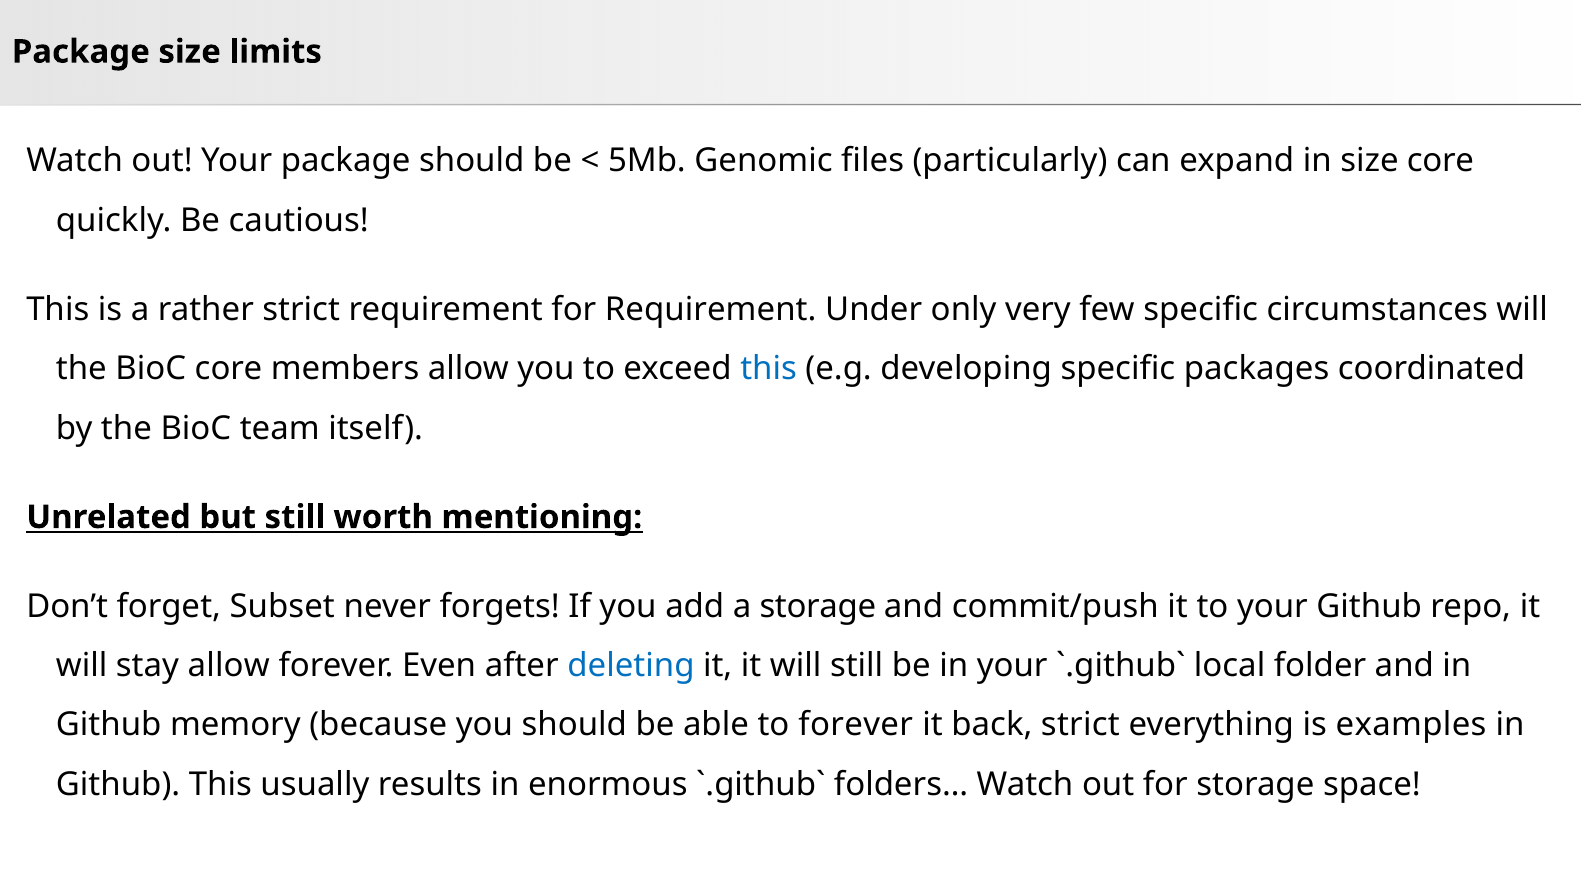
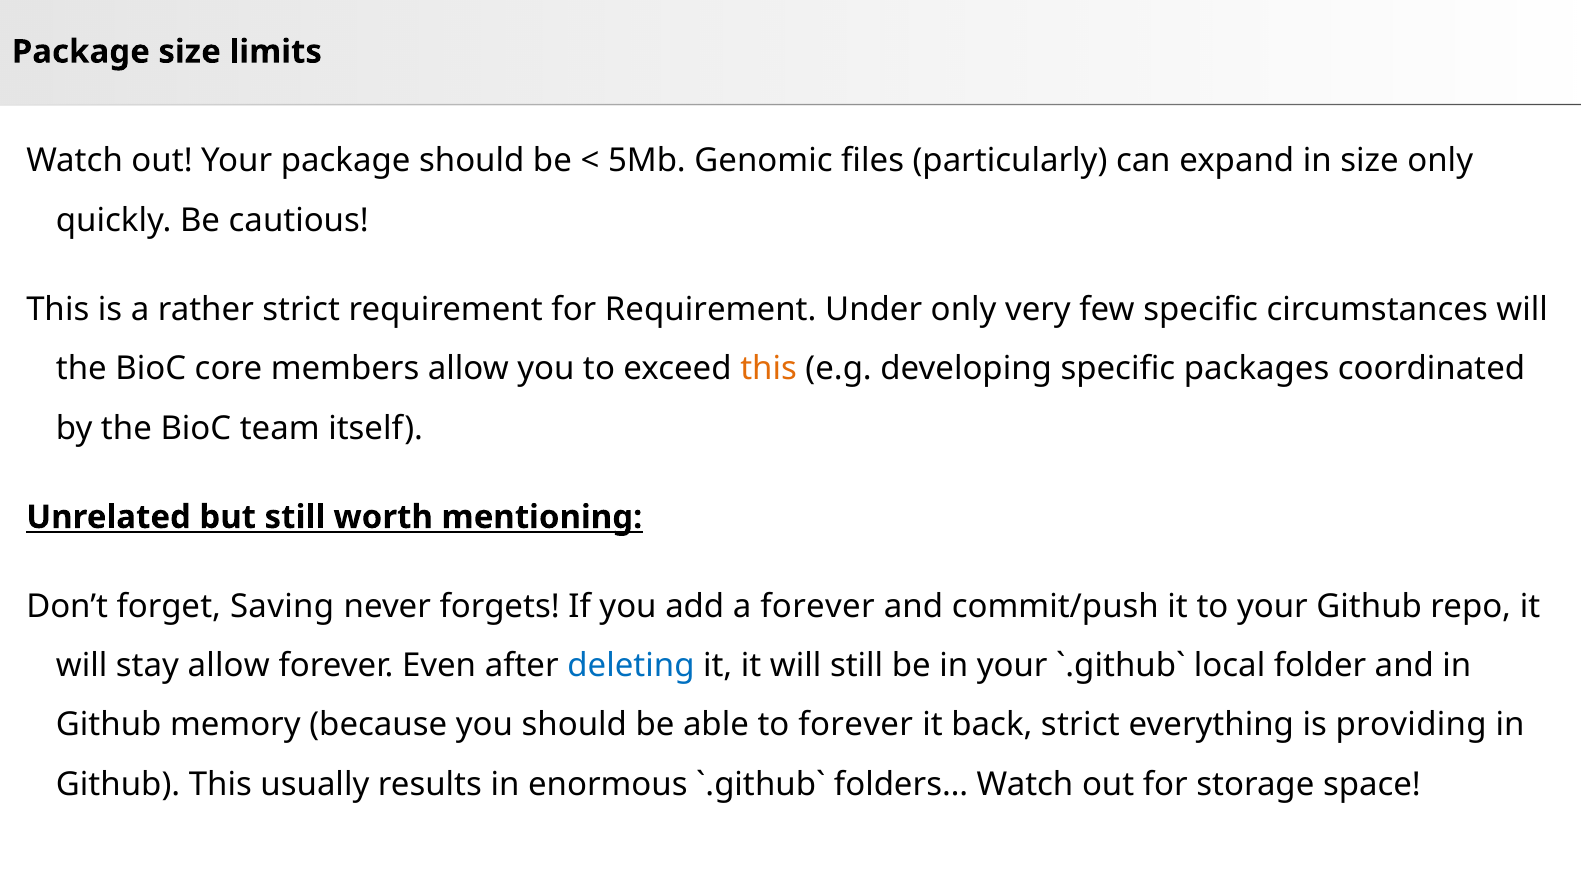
size core: core -> only
this at (769, 369) colour: blue -> orange
Subset: Subset -> Saving
a storage: storage -> forever
examples: examples -> providing
